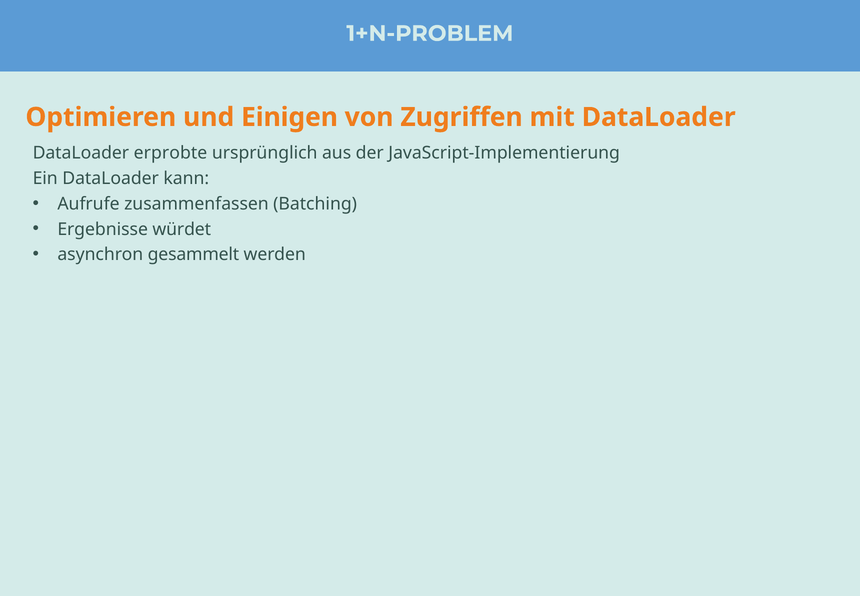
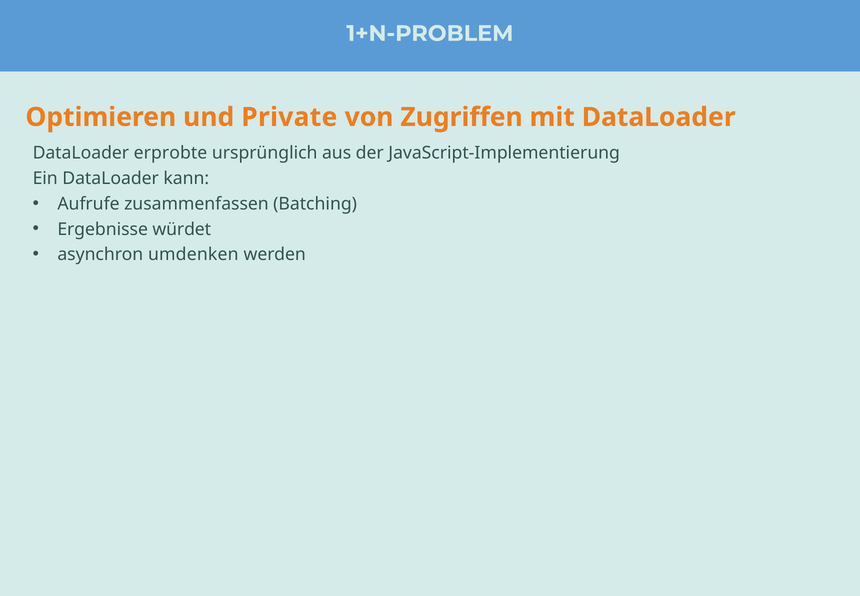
Einigen: Einigen -> Private
gesammelt: gesammelt -> umdenken
